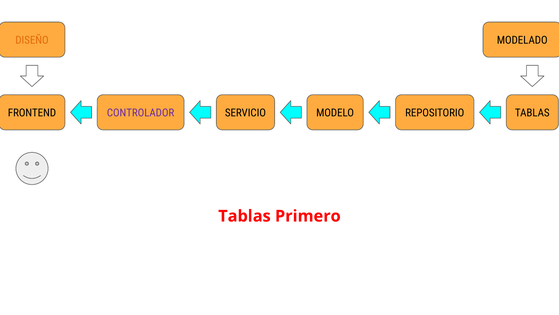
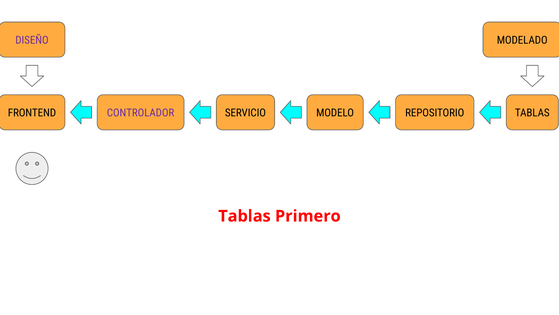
DISEÑO colour: orange -> purple
